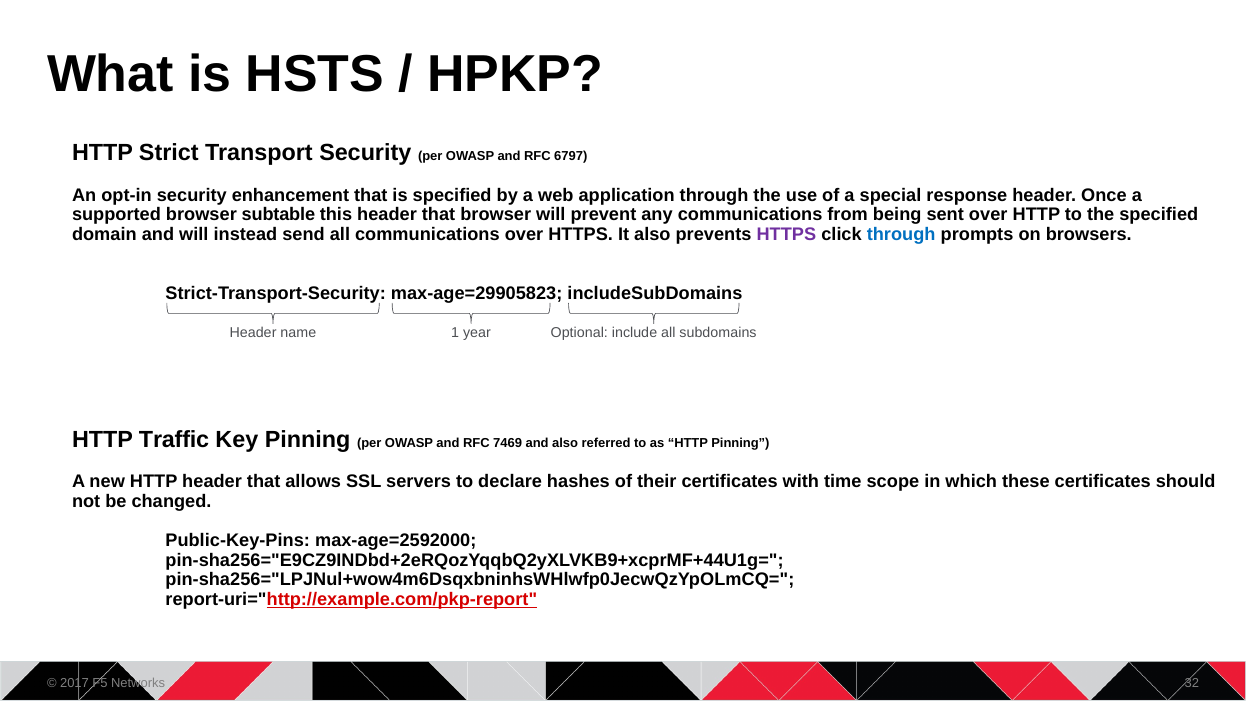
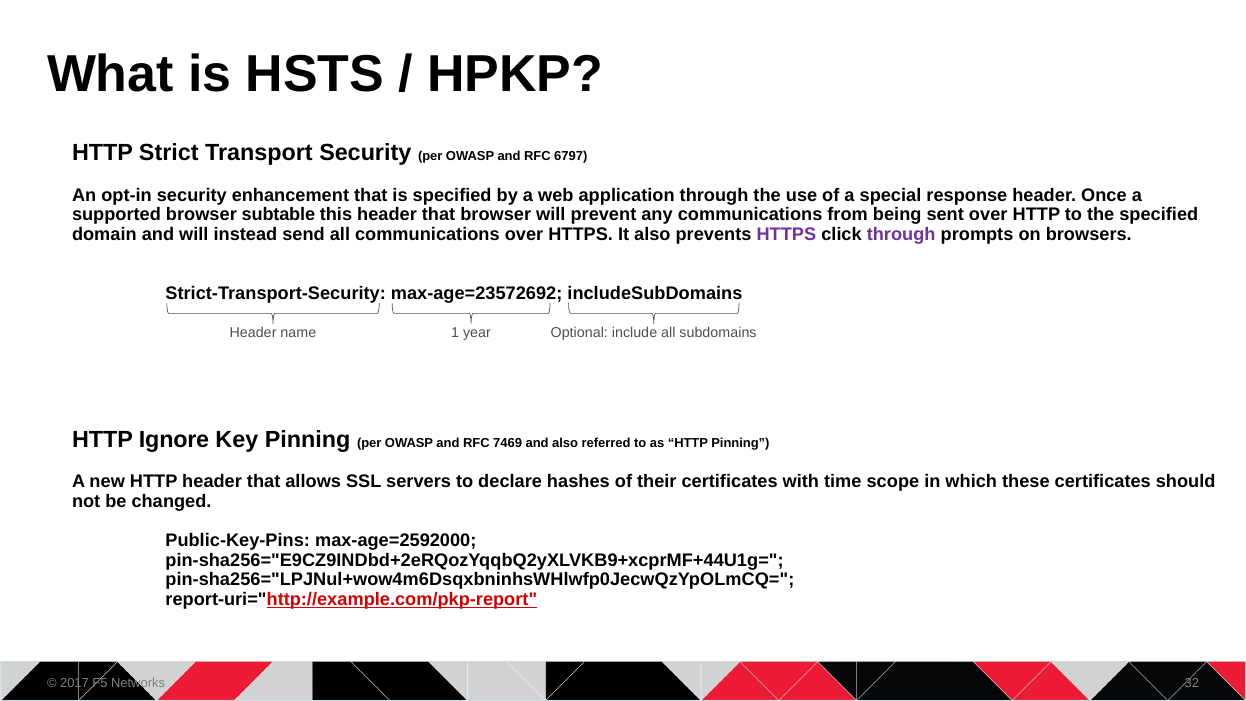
through at (901, 235) colour: blue -> purple
max-age=29905823: max-age=29905823 -> max-age=23572692
Traffic: Traffic -> Ignore
